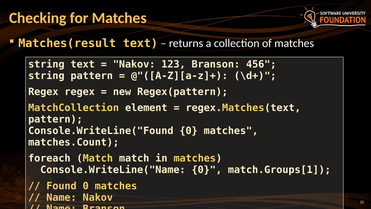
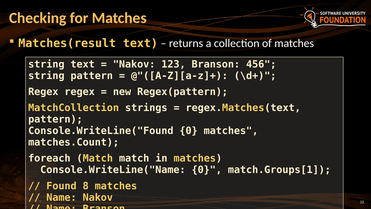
element: element -> strings
Found 0: 0 -> 8
